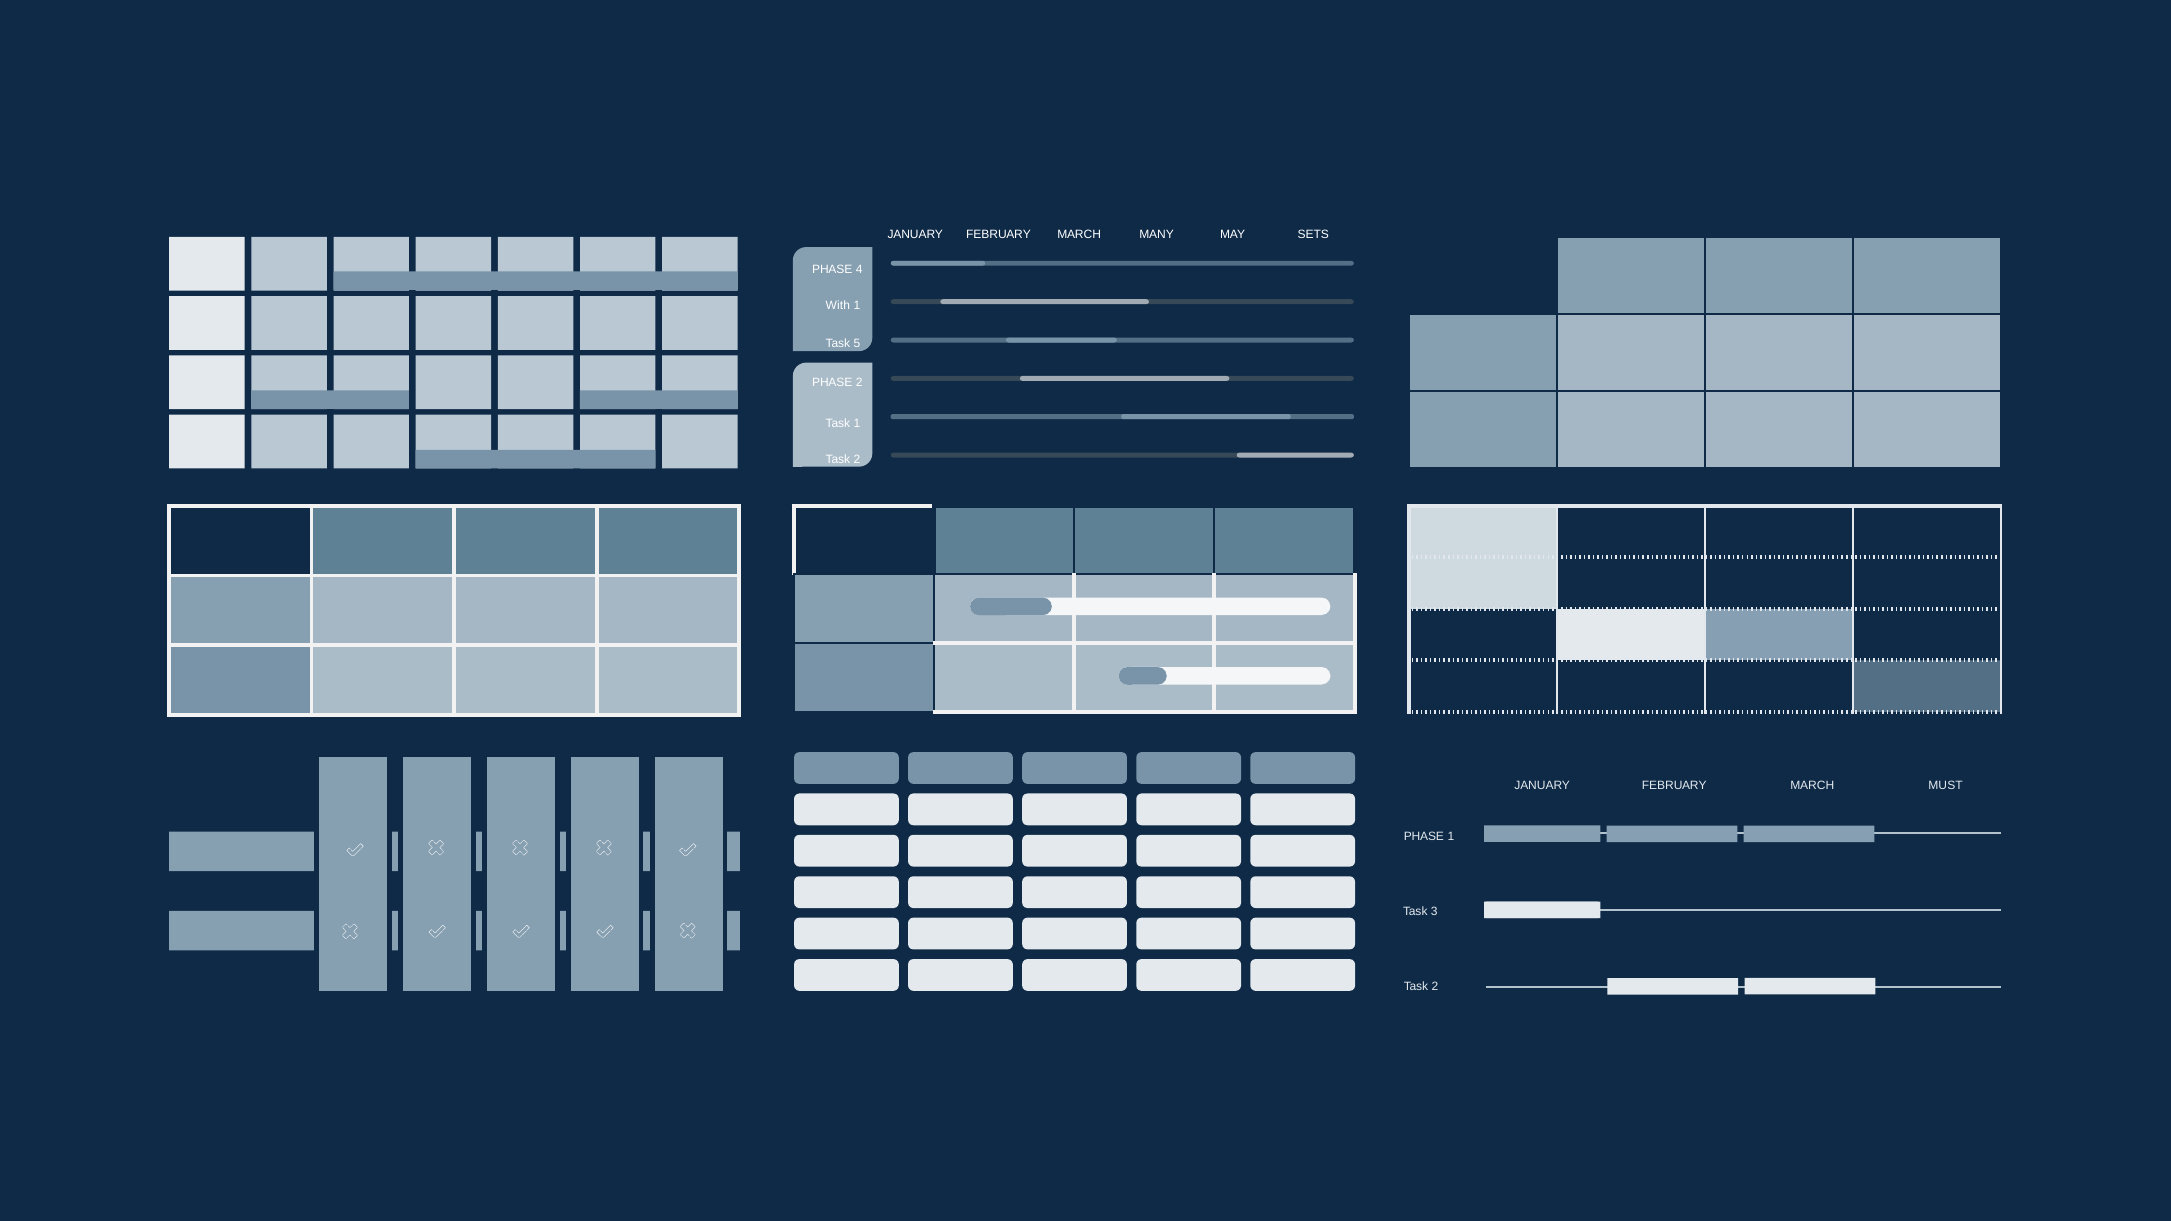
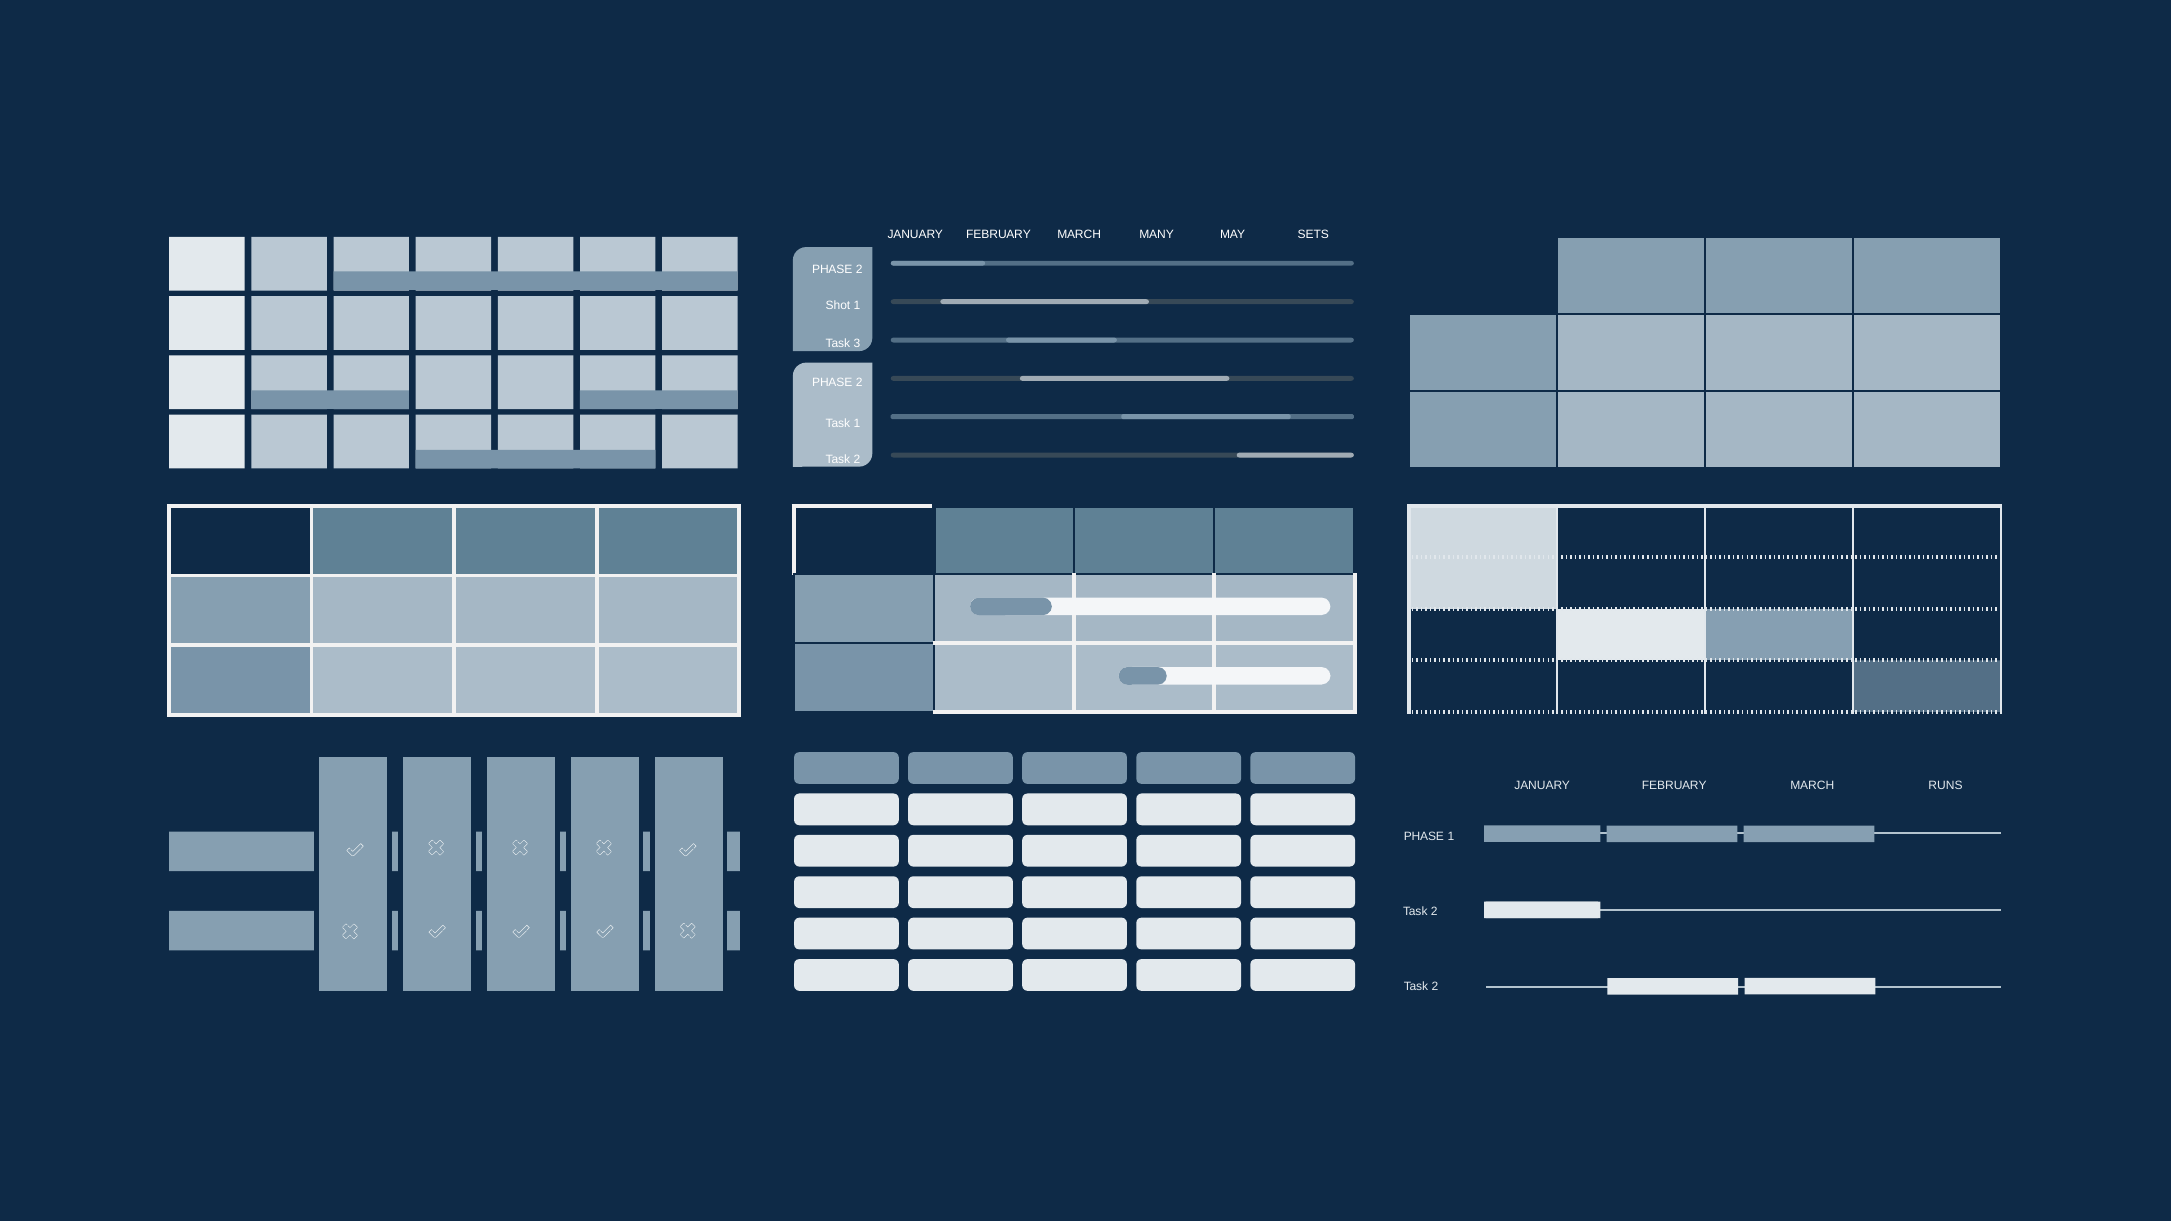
4 at (859, 269): 4 -> 2
With: With -> Shot
5: 5 -> 3
MUST: MUST -> RUNS
3 at (1434, 912): 3 -> 2
